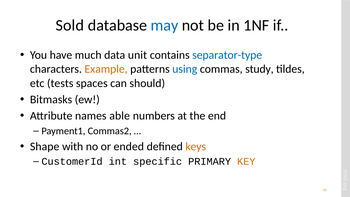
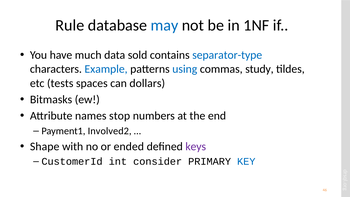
Sold: Sold -> Rule
unit: unit -> sold
Example colour: orange -> blue
should: should -> dollars
able: able -> stop
Commas2: Commas2 -> Involved2
keys colour: orange -> purple
specific: specific -> consider
KEY colour: orange -> blue
